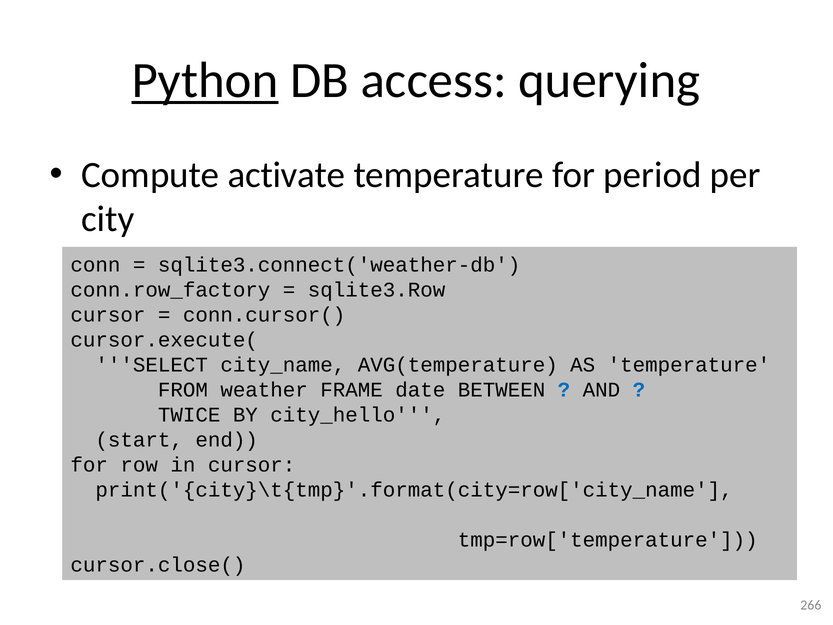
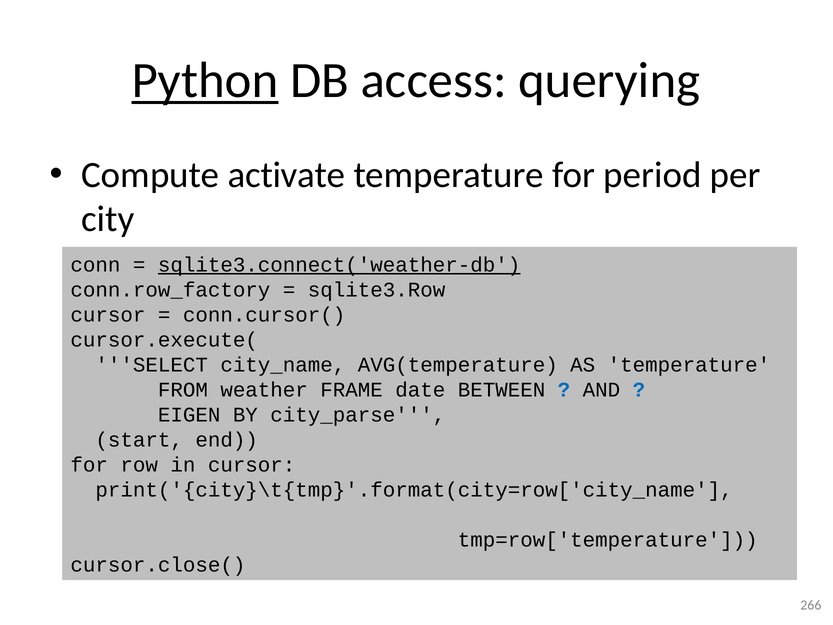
sqlite3.connect('weather-db underline: none -> present
TWICE: TWICE -> EIGEN
city_hello: city_hello -> city_parse
